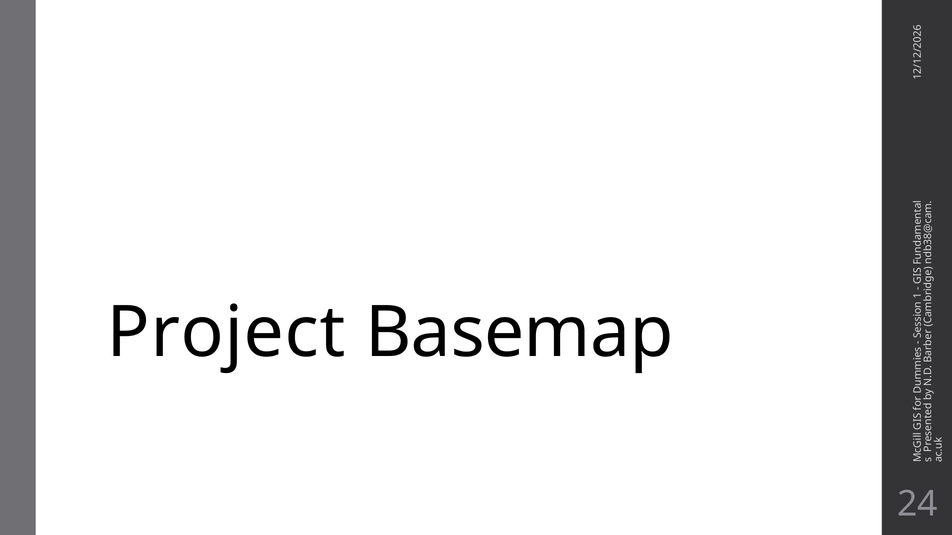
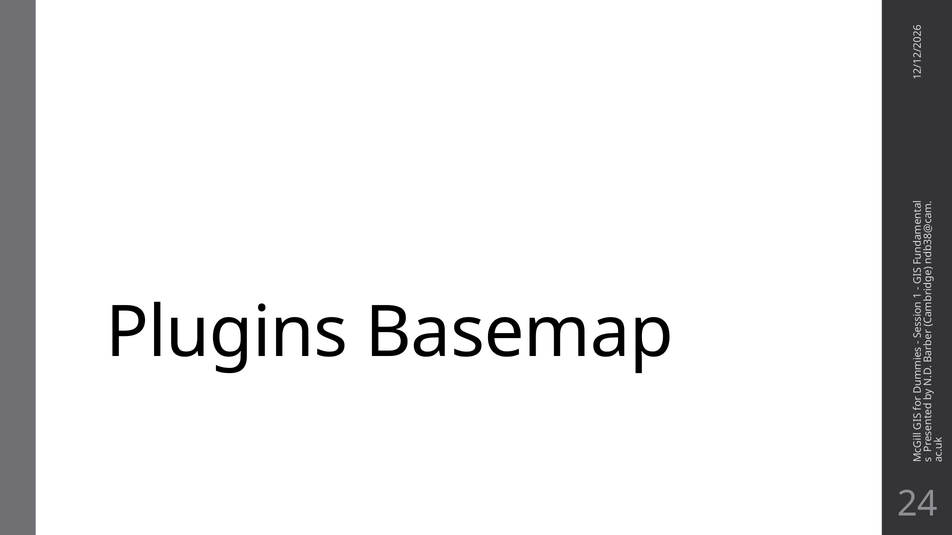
Project: Project -> Plugins
